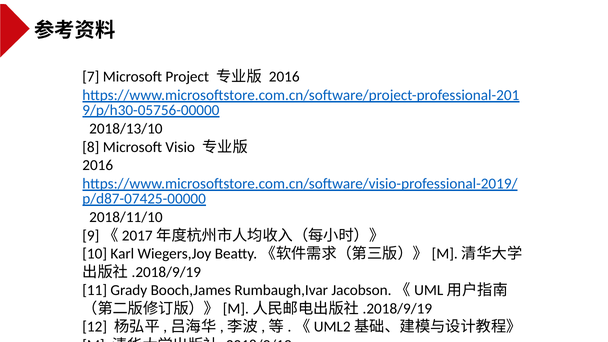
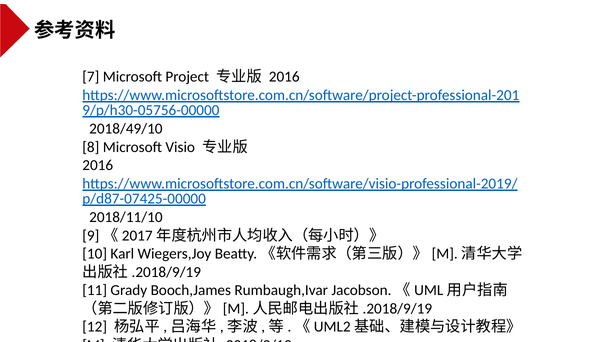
2018/13/10: 2018/13/10 -> 2018/49/10
